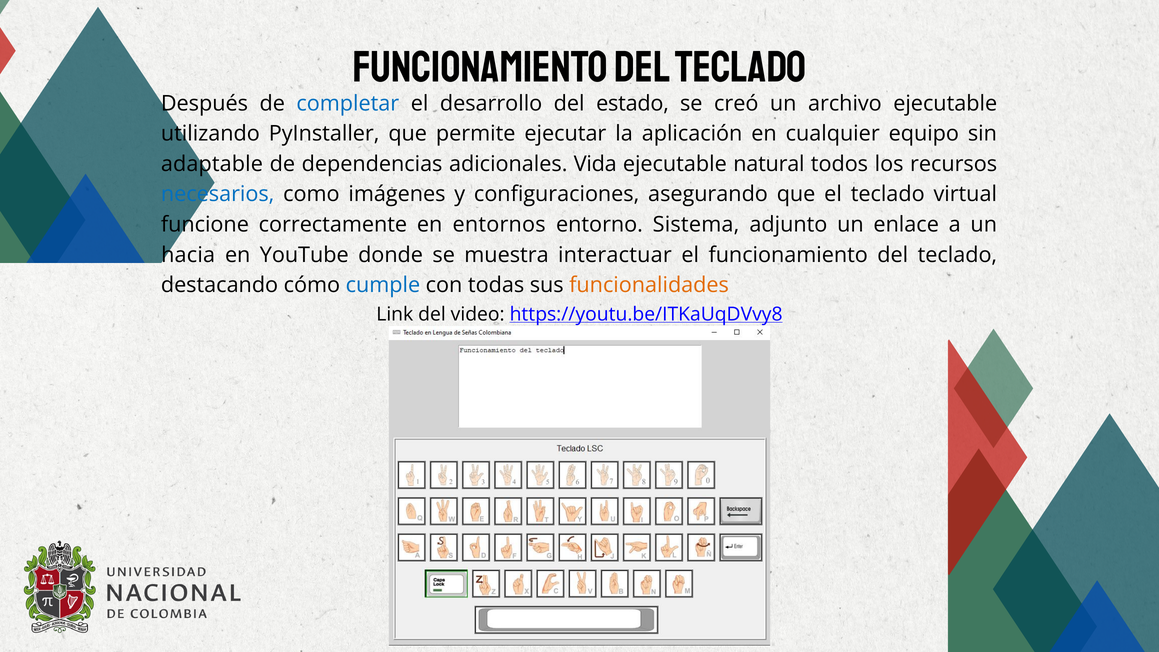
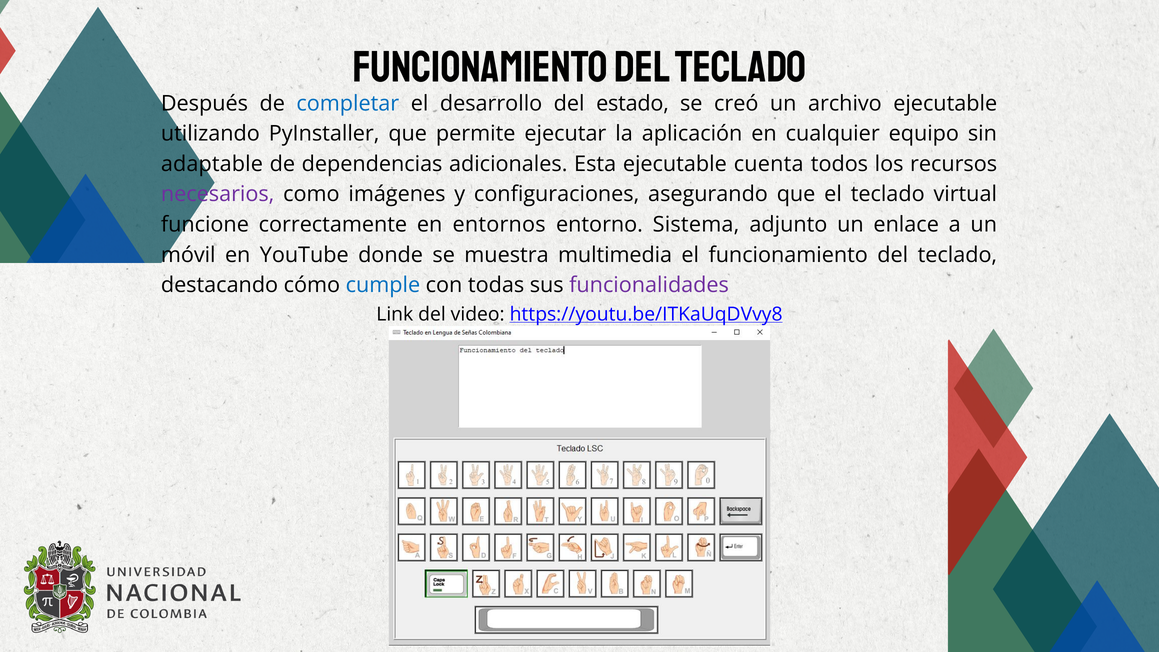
Vida: Vida -> Esta
natural: natural -> cuenta
necesarios colour: blue -> purple
hacia: hacia -> móvil
interactuar: interactuar -> multimedia
funcionalidades colour: orange -> purple
